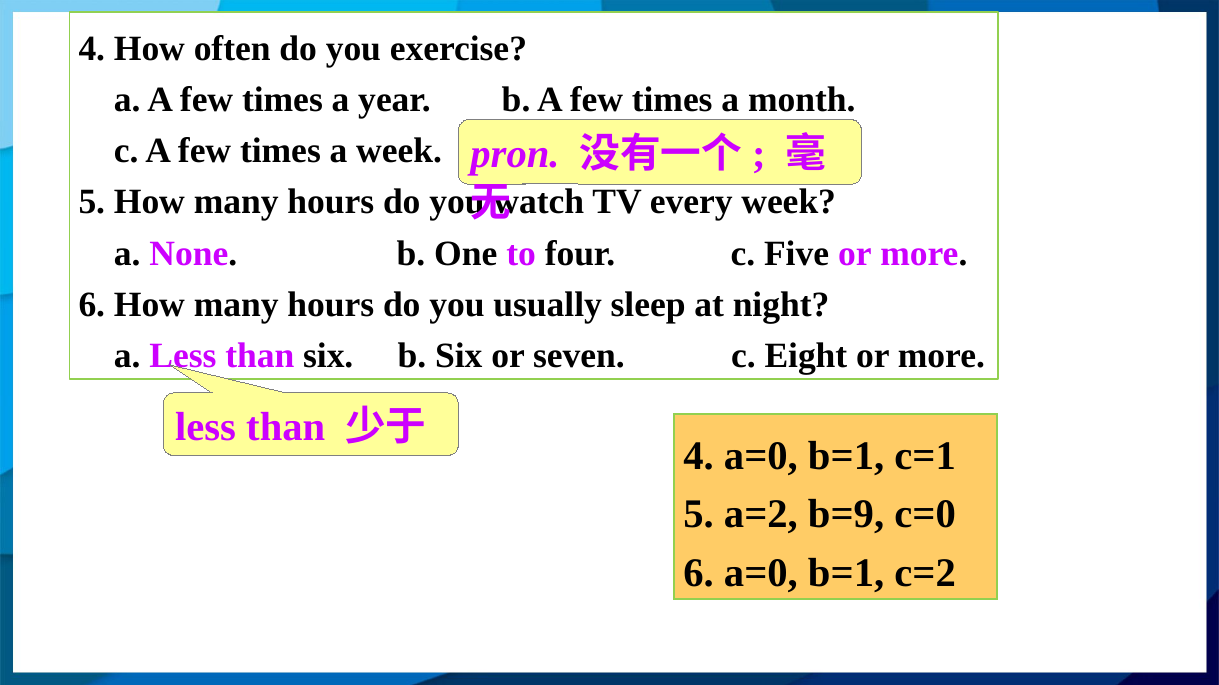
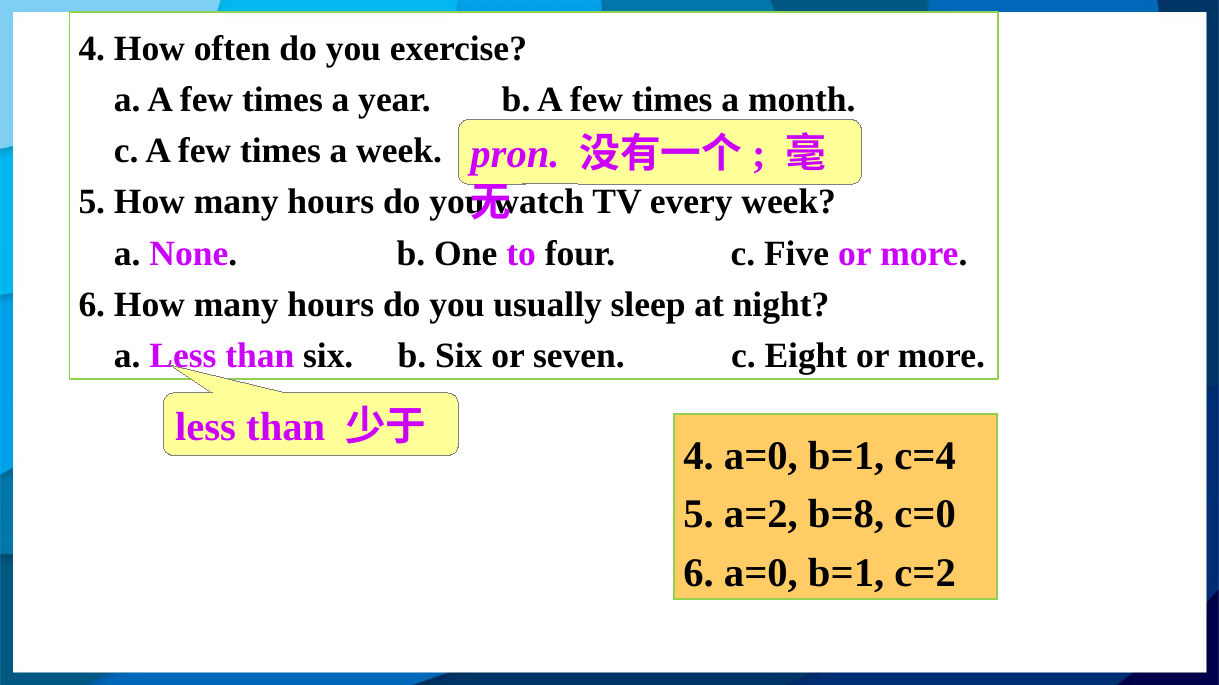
c=1: c=1 -> c=4
b=9: b=9 -> b=8
